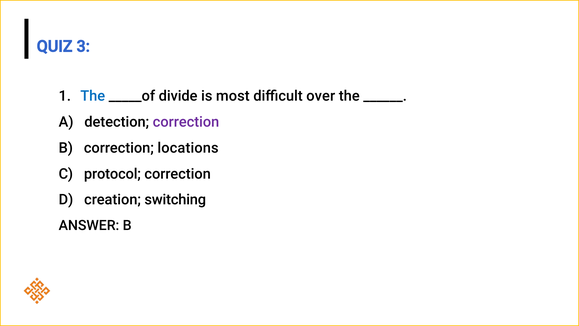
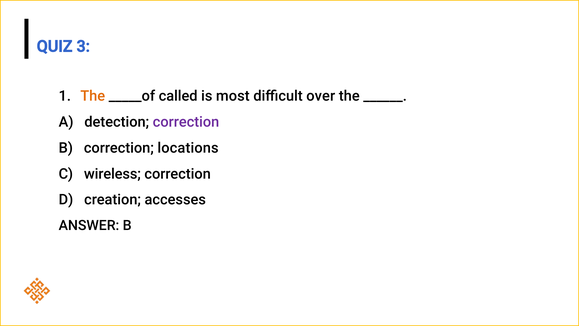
The at (93, 96) colour: blue -> orange
divide: divide -> called
protocol: protocol -> wireless
switching: switching -> accesses
